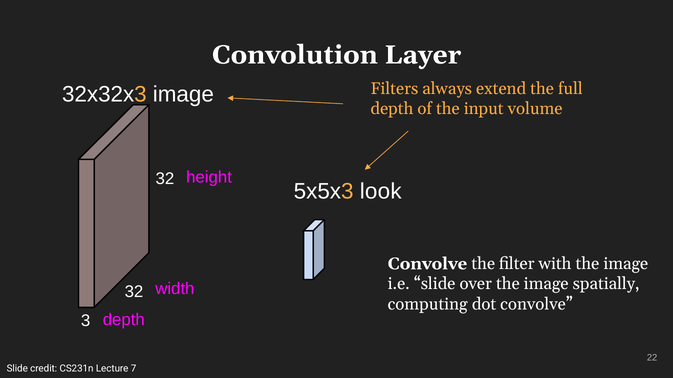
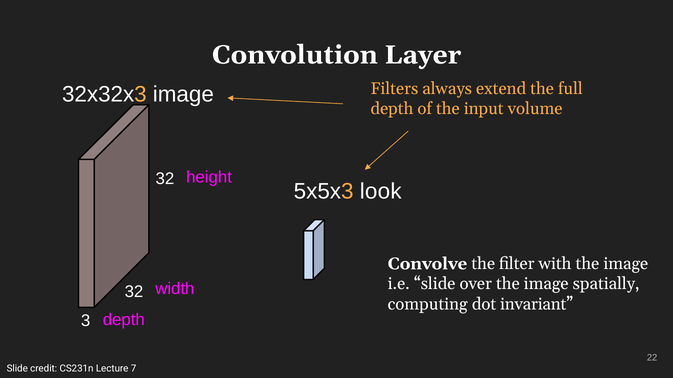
dot convolve: convolve -> invariant
